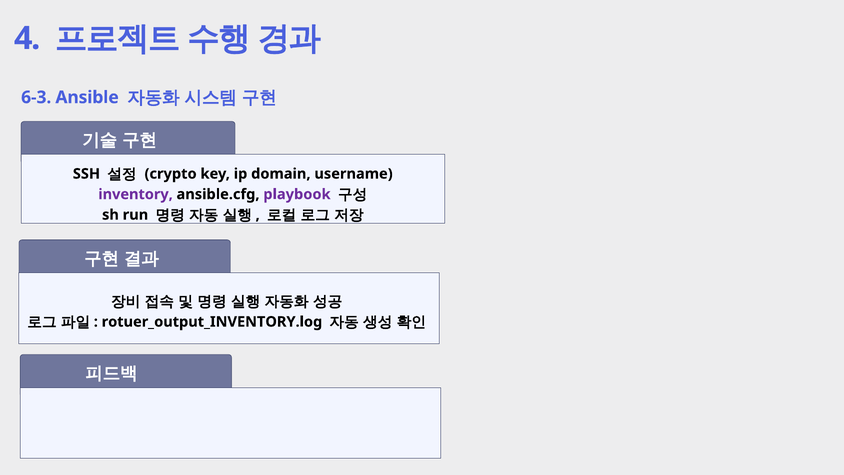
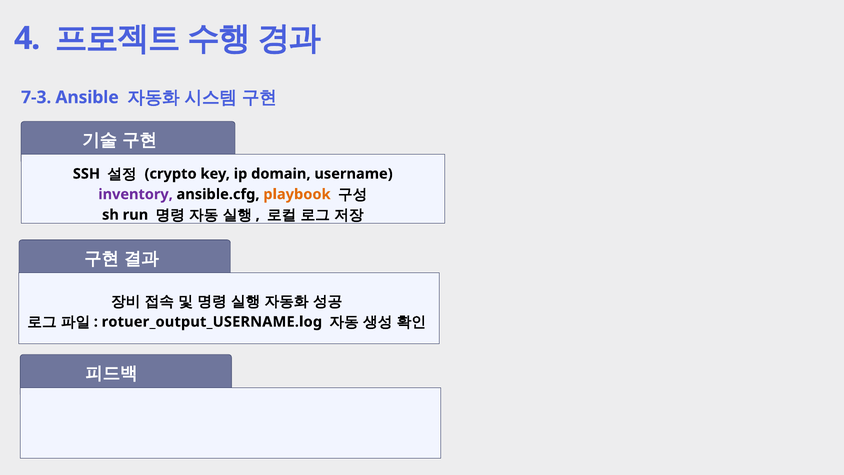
6-3: 6-3 -> 7-3
playbook colour: purple -> orange
rotuer_output_INVENTORY.log: rotuer_output_INVENTORY.log -> rotuer_output_USERNAME.log
